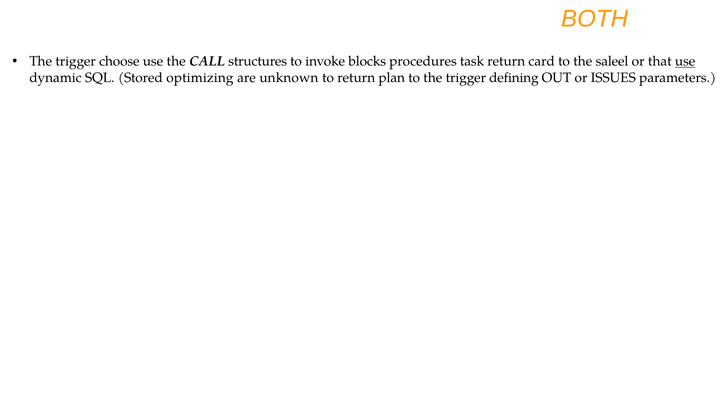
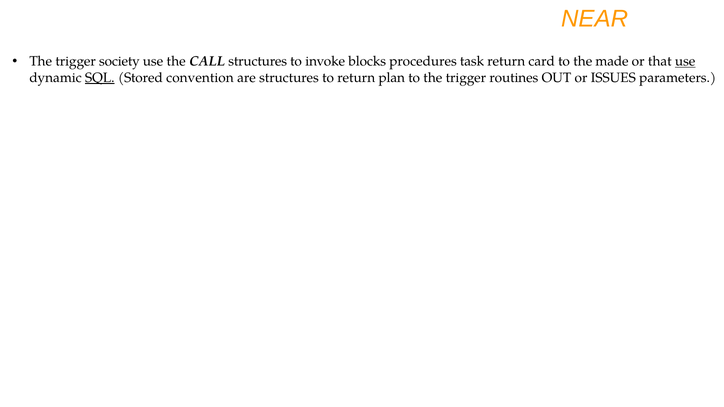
BOTH: BOTH -> NEAR
choose: choose -> society
saleel: saleel -> made
SQL underline: none -> present
optimizing: optimizing -> convention
are unknown: unknown -> structures
defining: defining -> routines
